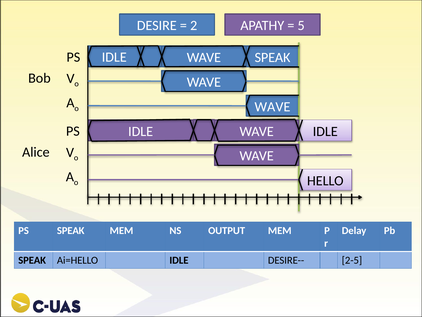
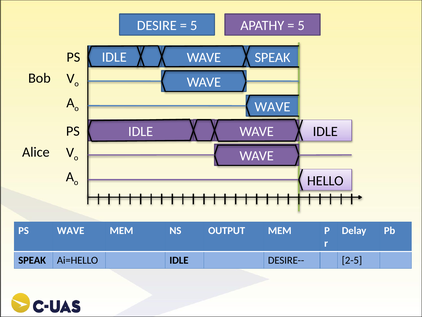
2 at (194, 26): 2 -> 5
PS SPEAK: SPEAK -> WAVE
